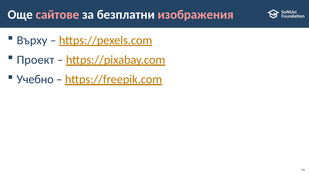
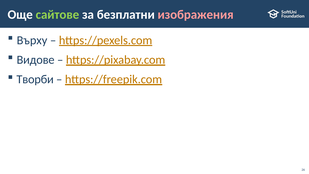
сайтове colour: pink -> light green
Проект: Проект -> Видове
Учебно: Учебно -> Творби
